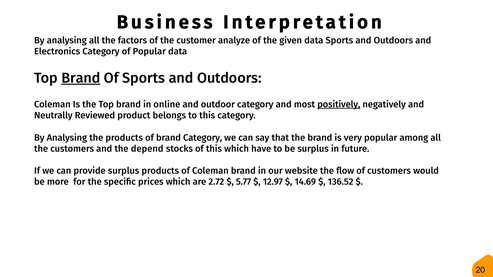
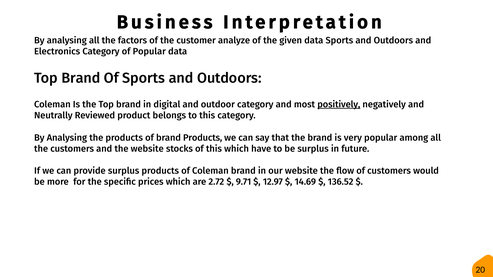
Brand at (81, 78) underline: present -> none
online: online -> digital
brand Category: Category -> Products
the depend: depend -> website
5.77: 5.77 -> 9.71
